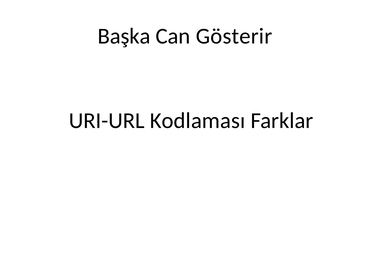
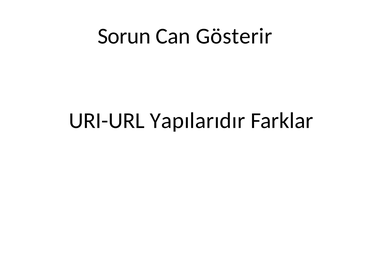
Başka: Başka -> Sorun
Kodlaması: Kodlaması -> Yapılarıdır
